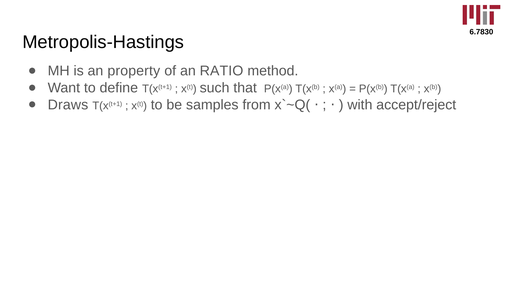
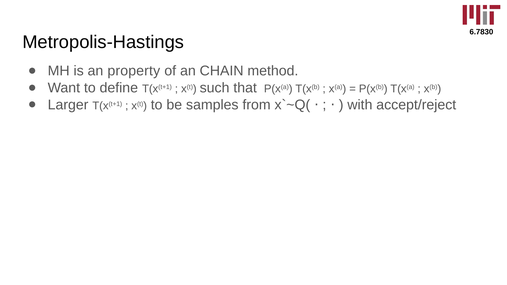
RATIO: RATIO -> CHAIN
Draws: Draws -> Larger
